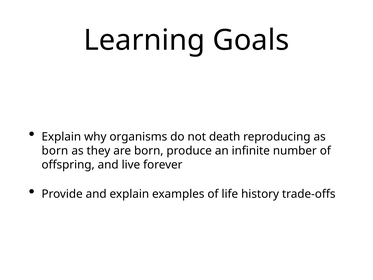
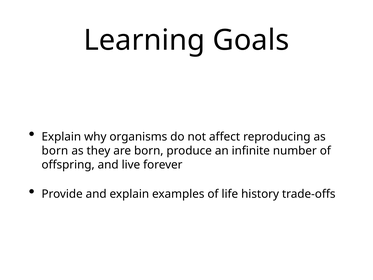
death: death -> affect
